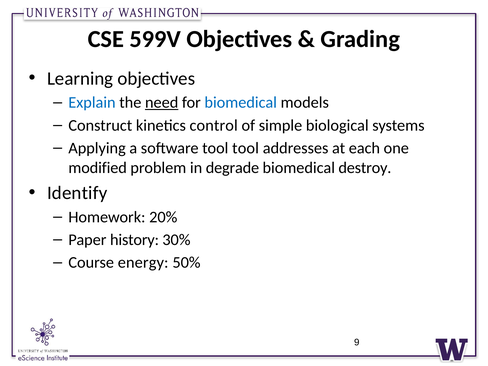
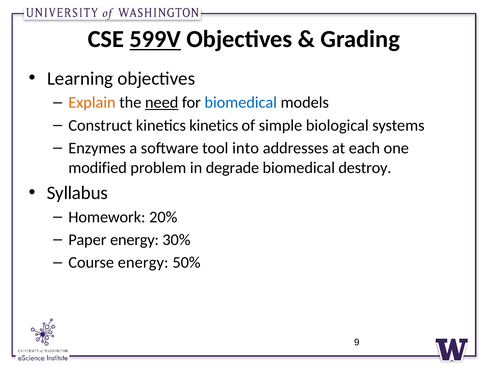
599V underline: none -> present
Explain colour: blue -> orange
kinetics control: control -> kinetics
Applying: Applying -> Enzymes
tool tool: tool -> into
Identify: Identify -> Syllabus
Paper history: history -> energy
